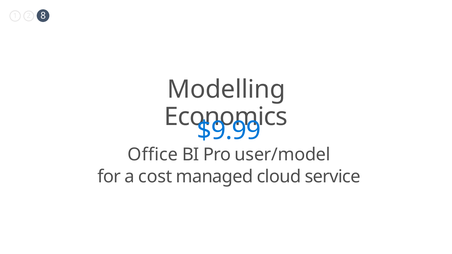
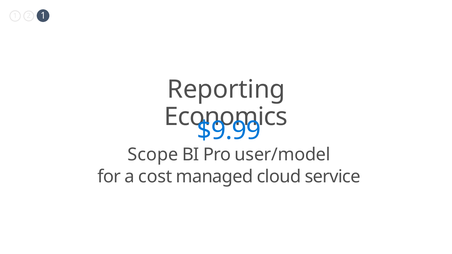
2 8: 8 -> 1
Modelling: Modelling -> Reporting
Office: Office -> Scope
